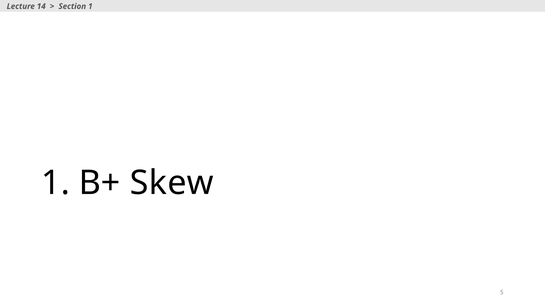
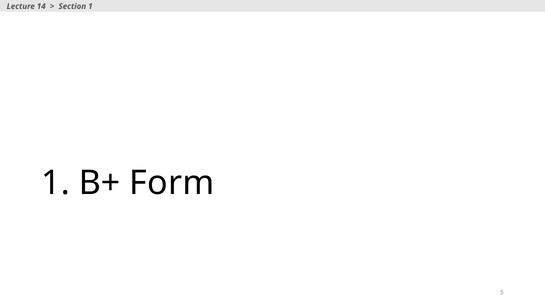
Skew: Skew -> Form
